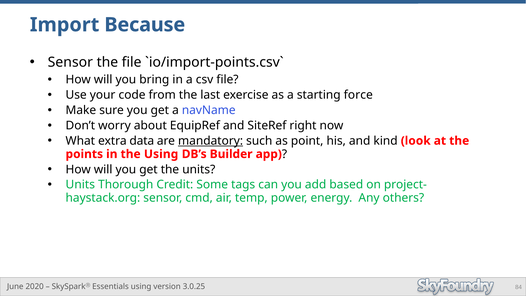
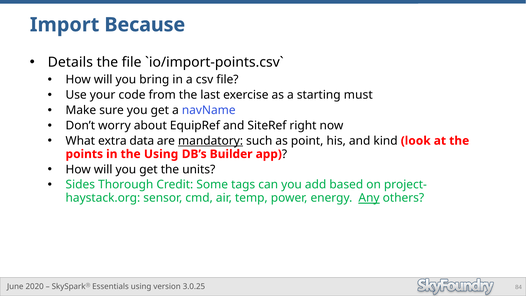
Sensor at (70, 62): Sensor -> Details
force: force -> must
Units at (80, 185): Units -> Sides
Any underline: none -> present
